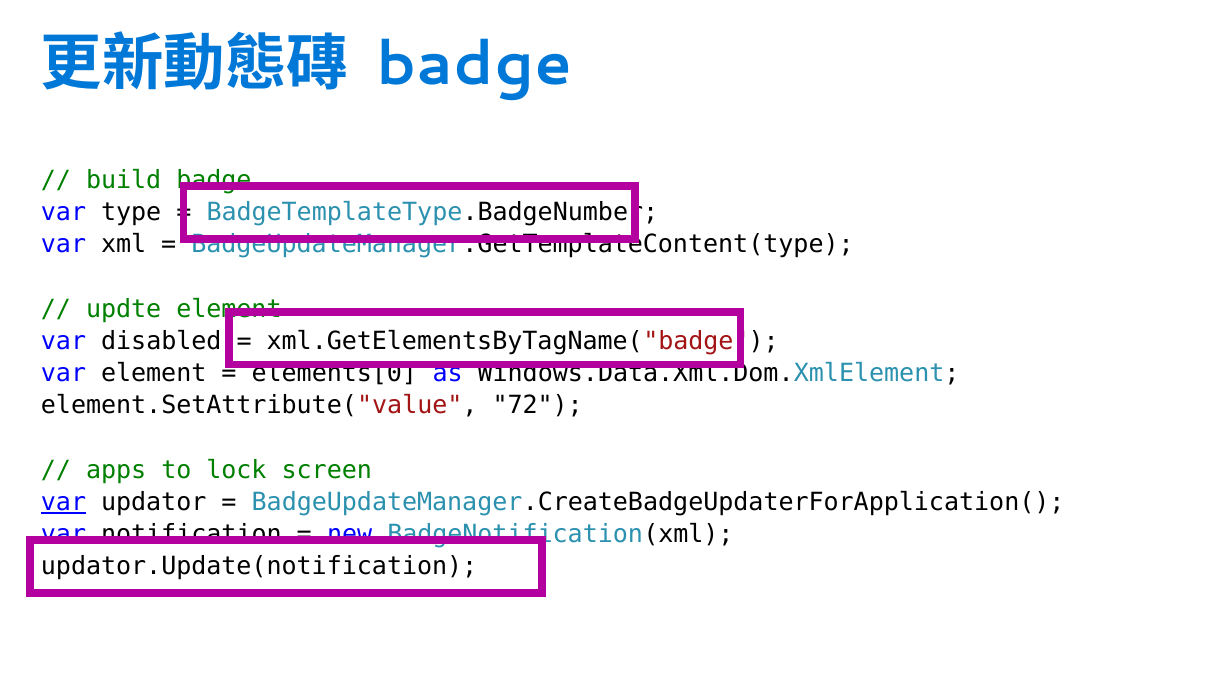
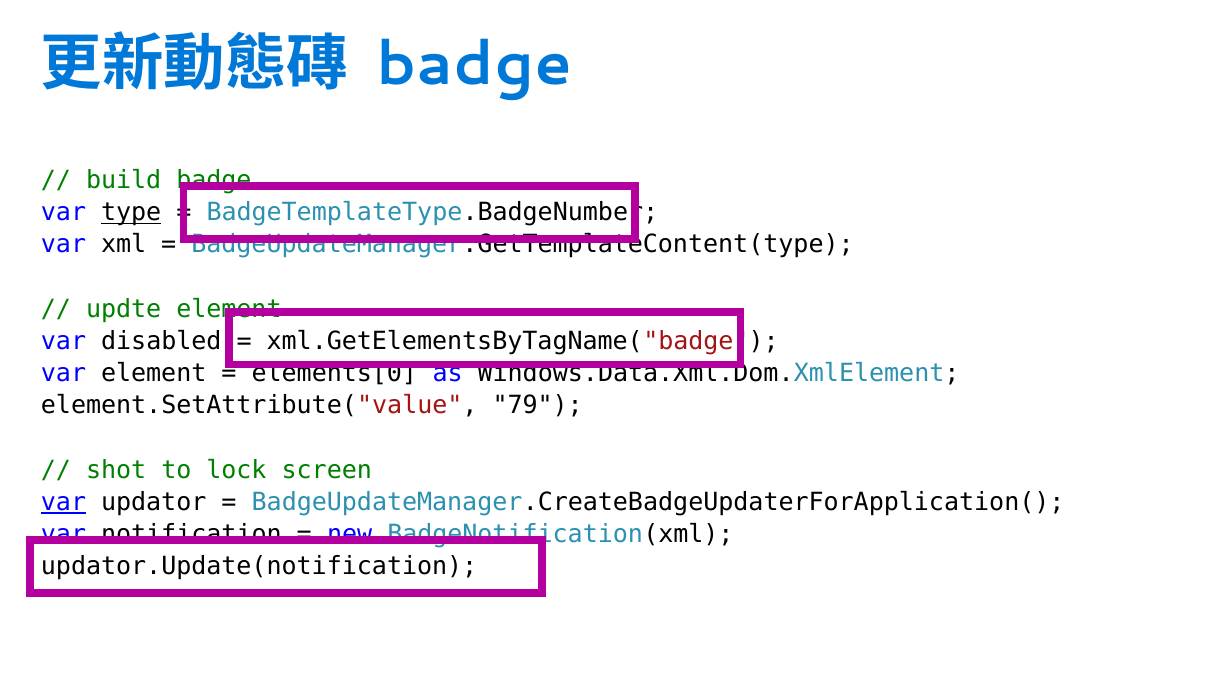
type underline: none -> present
72: 72 -> 79
apps: apps -> shot
